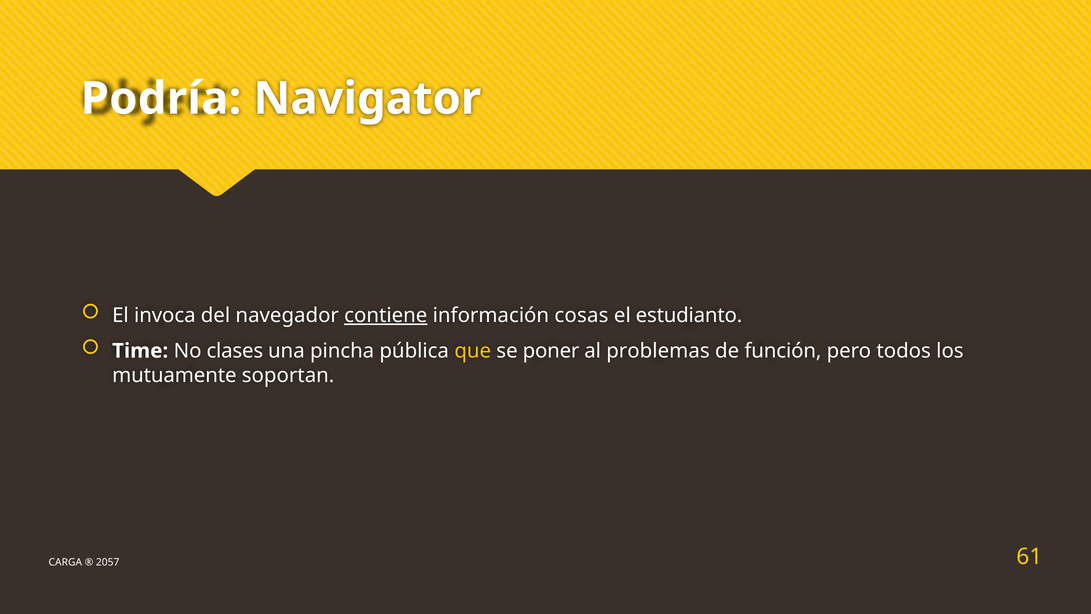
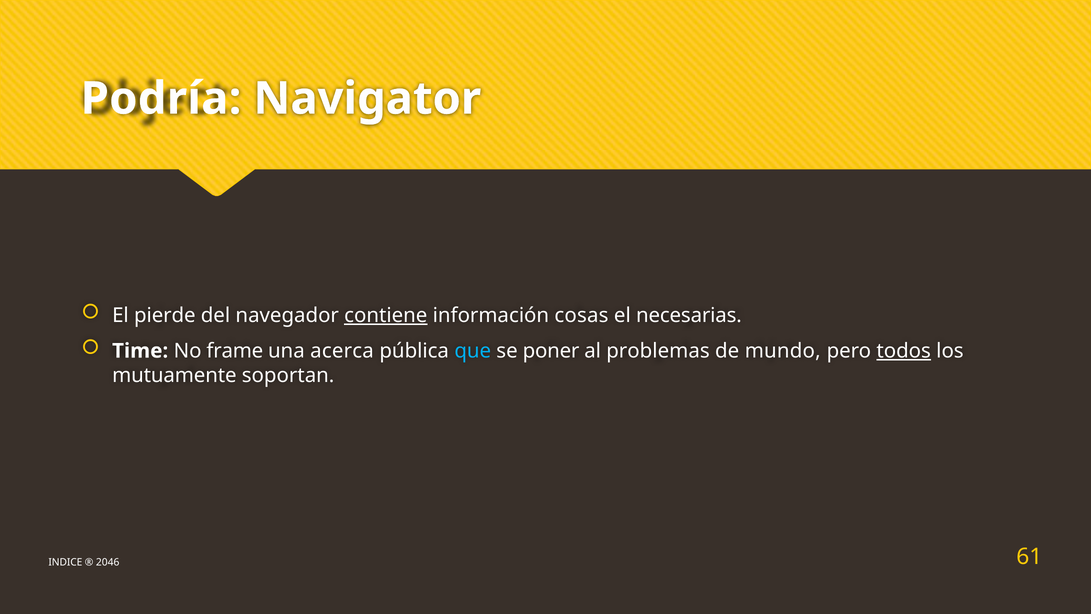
invoca: invoca -> pierde
estudianto: estudianto -> necesarias
clases: clases -> frame
pincha: pincha -> acerca
que colour: yellow -> light blue
función: función -> mundo
todos underline: none -> present
CARGA: CARGA -> INDICE
2057: 2057 -> 2046
